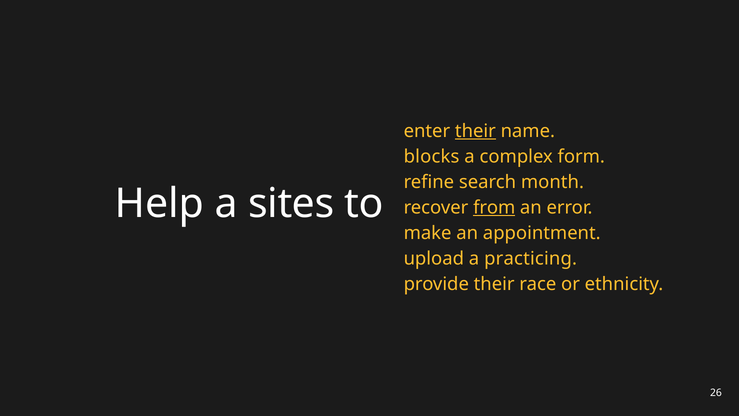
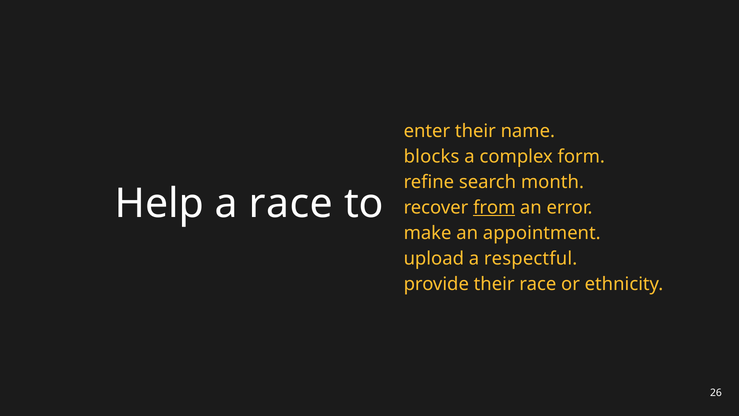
their at (475, 131) underline: present -> none
a sites: sites -> race
practicing: practicing -> respectful
